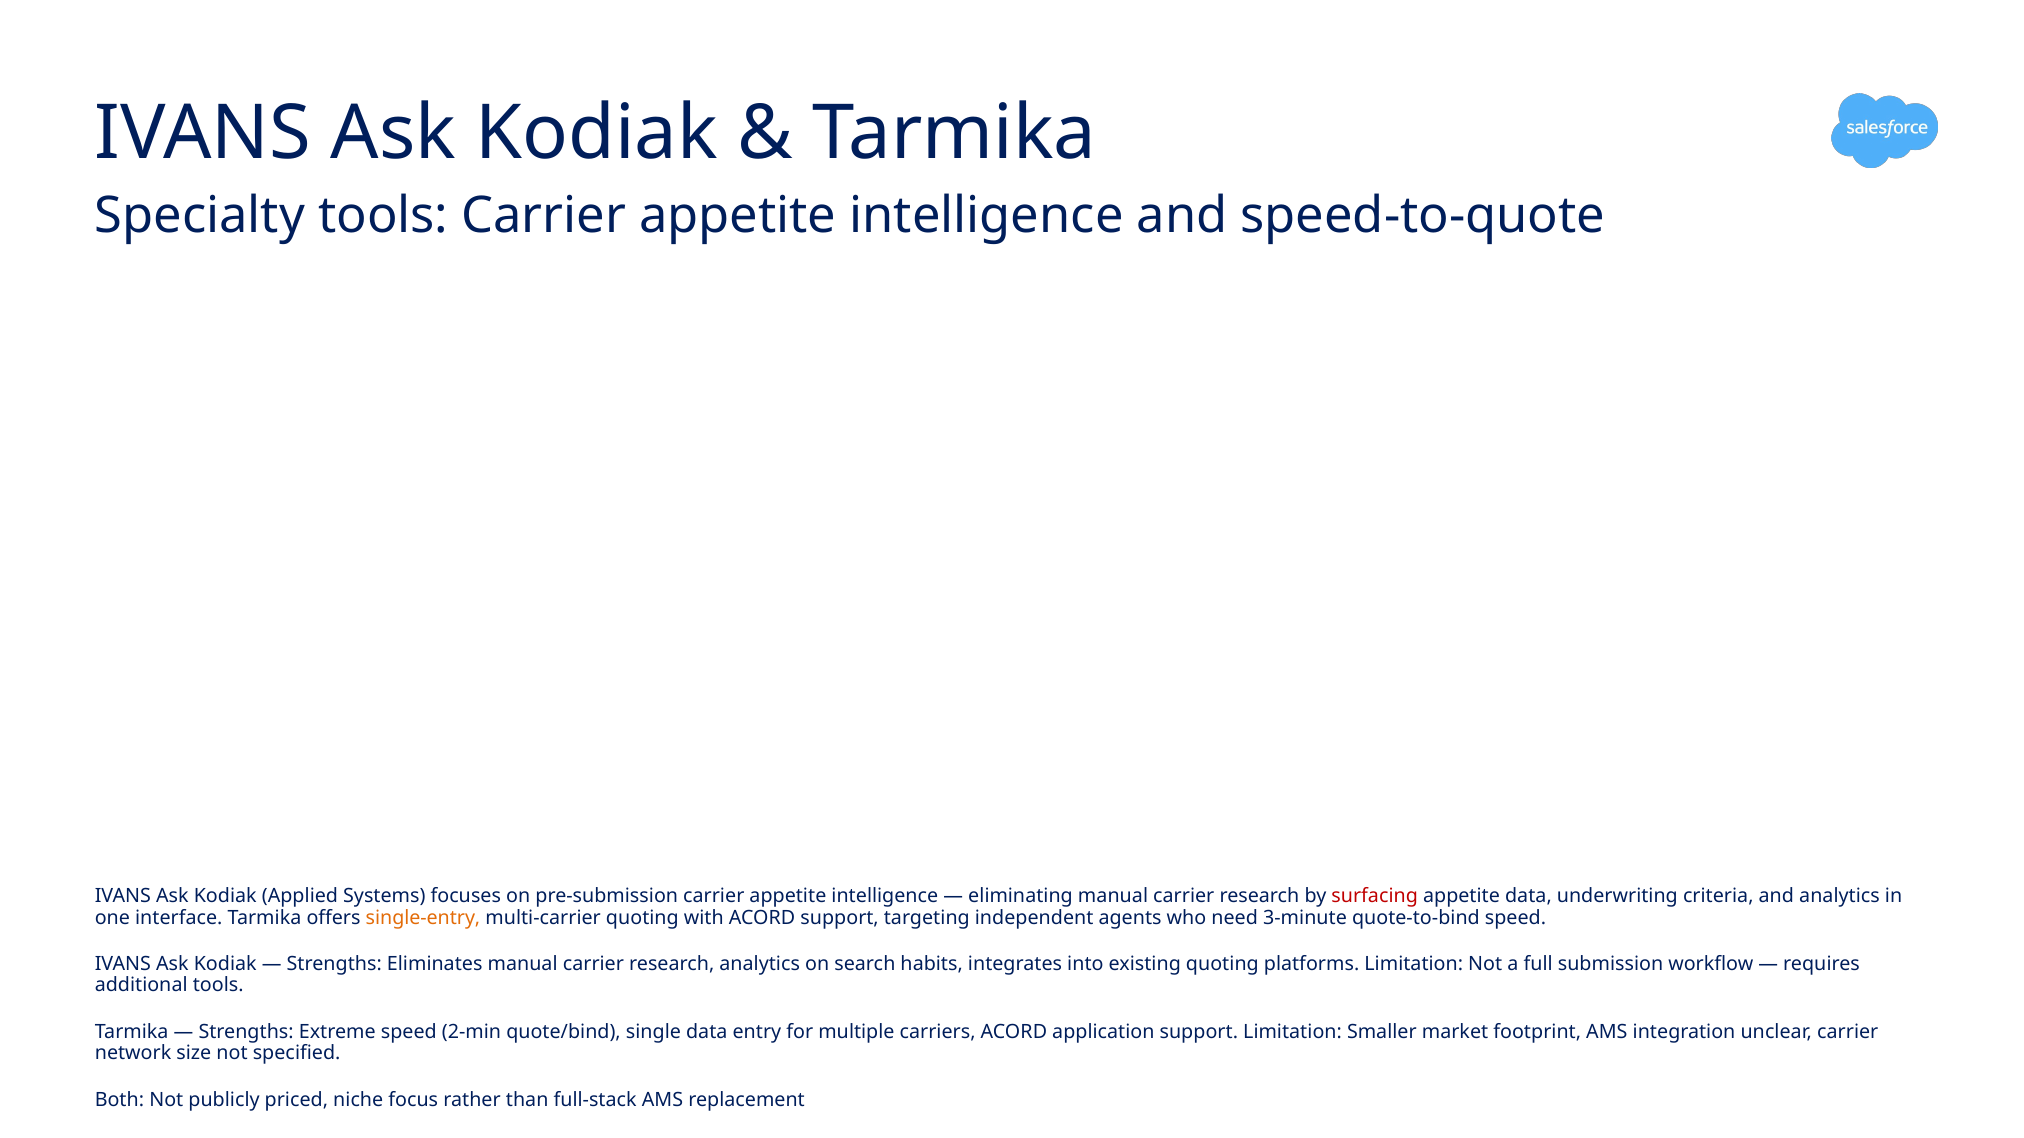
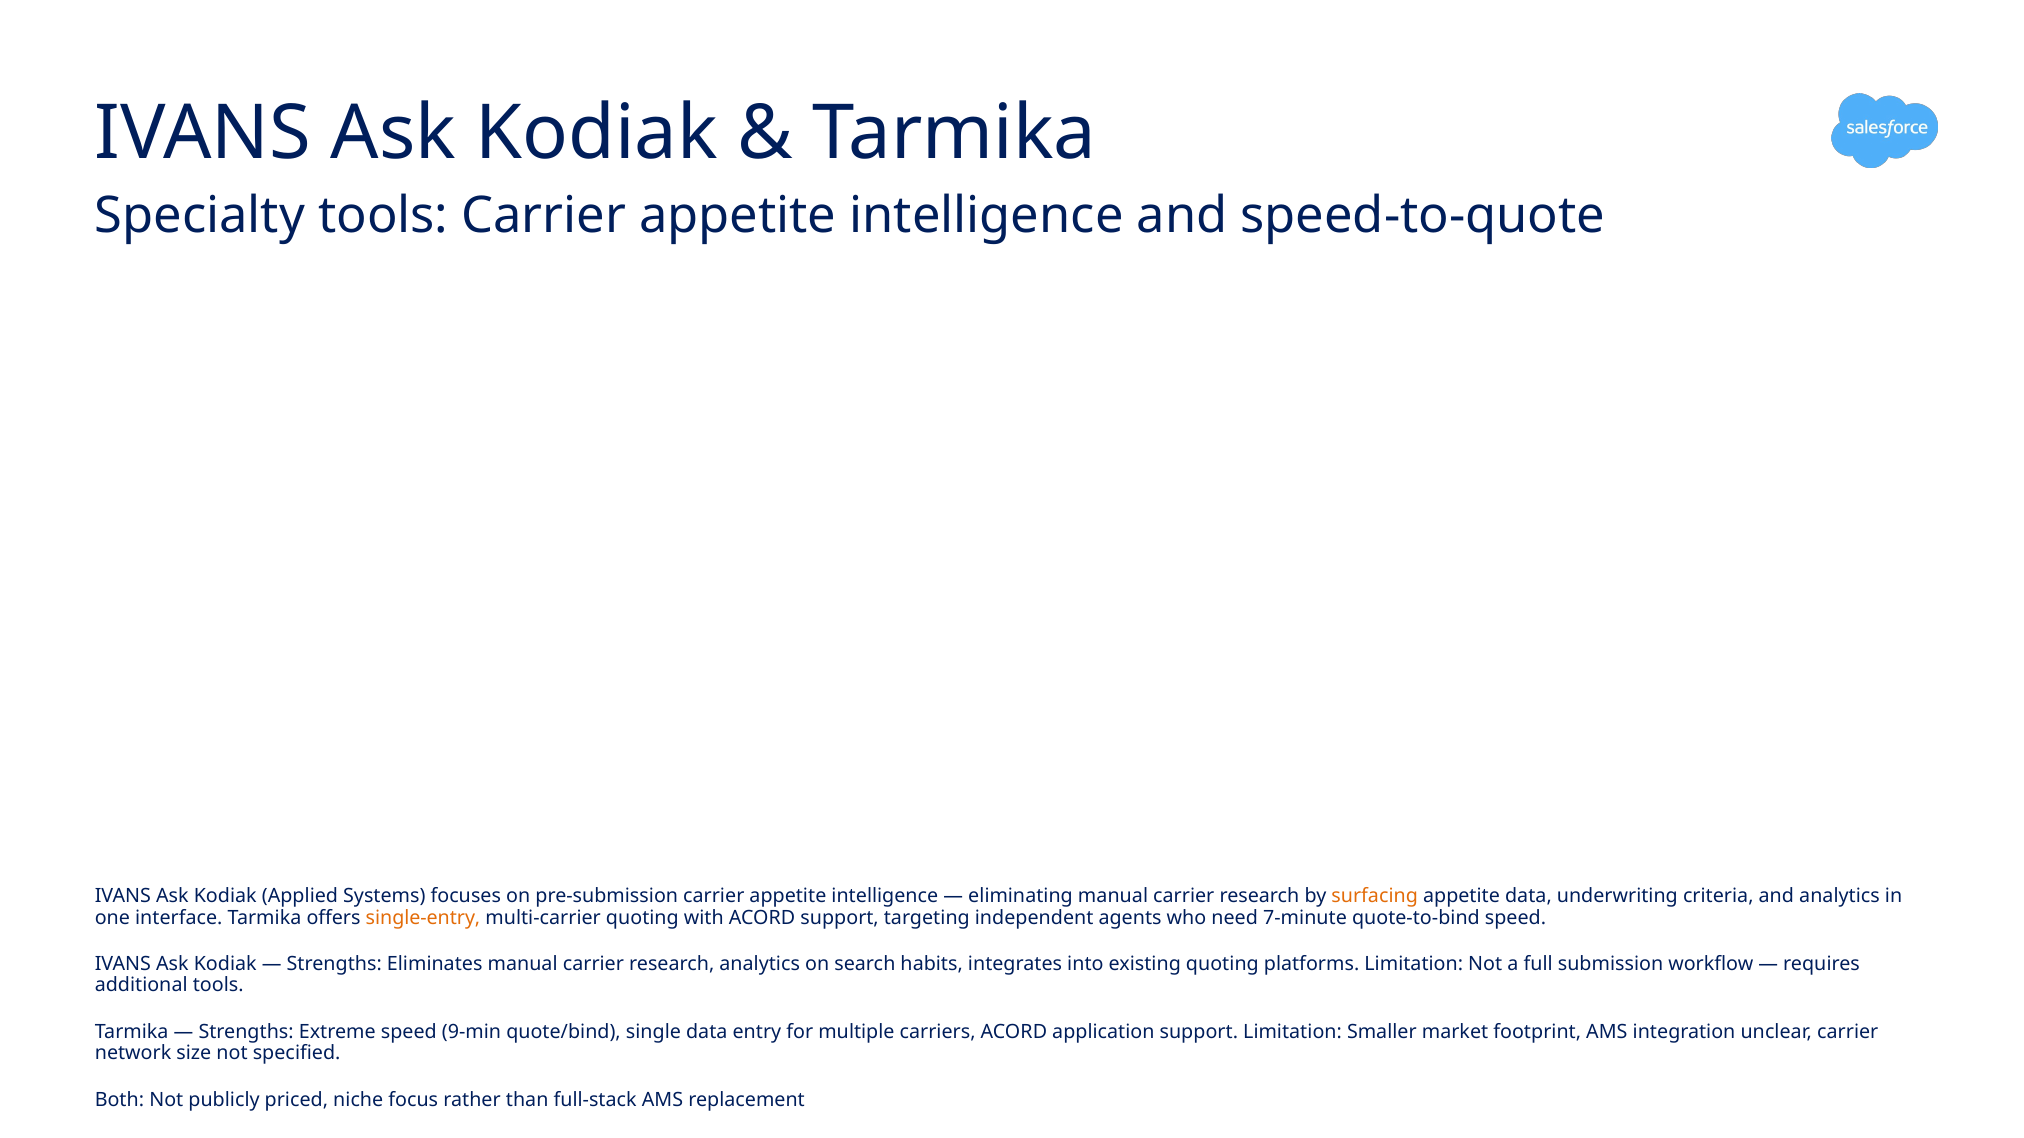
surfacing colour: red -> orange
3-minute: 3-minute -> 7-minute
2-min: 2-min -> 9-min
